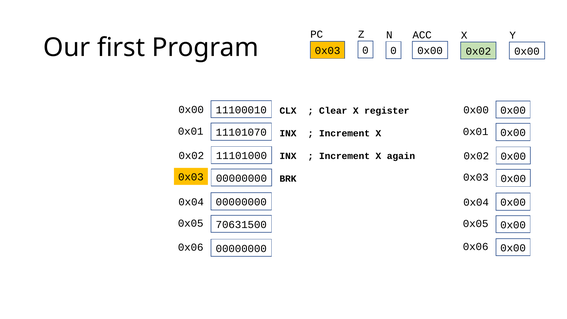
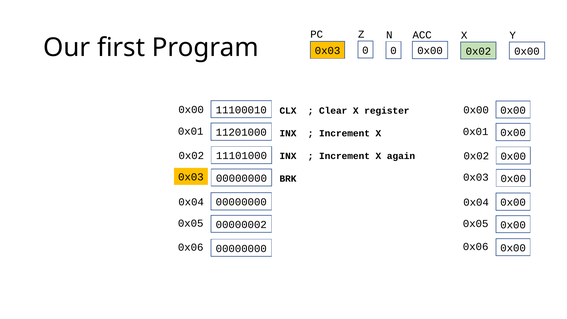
11101070: 11101070 -> 11201000
70631500: 70631500 -> 00000002
